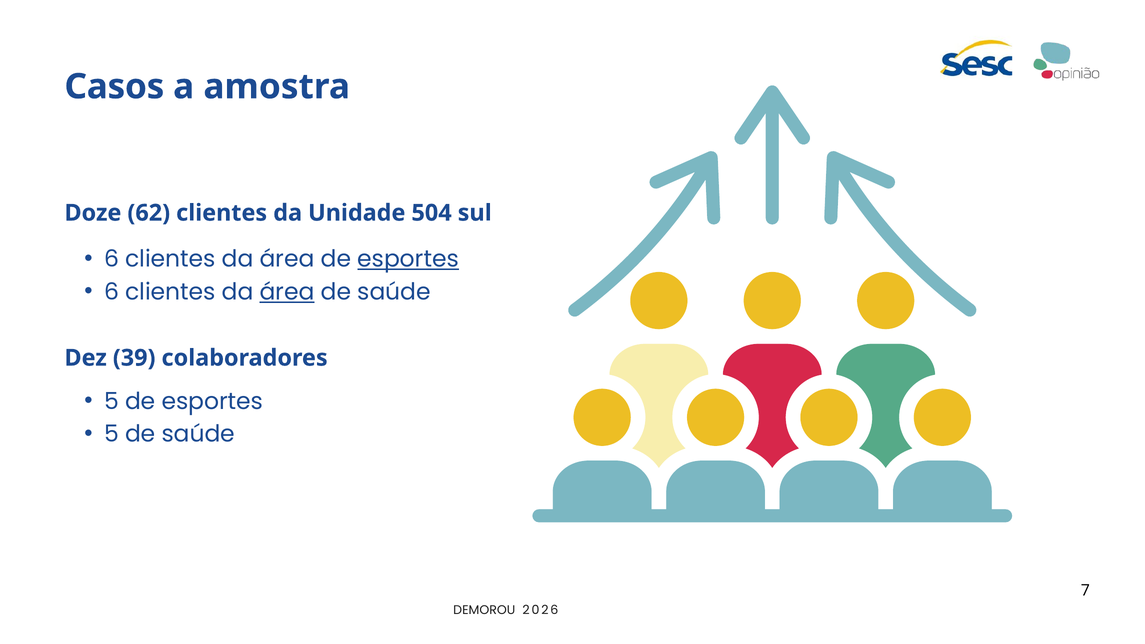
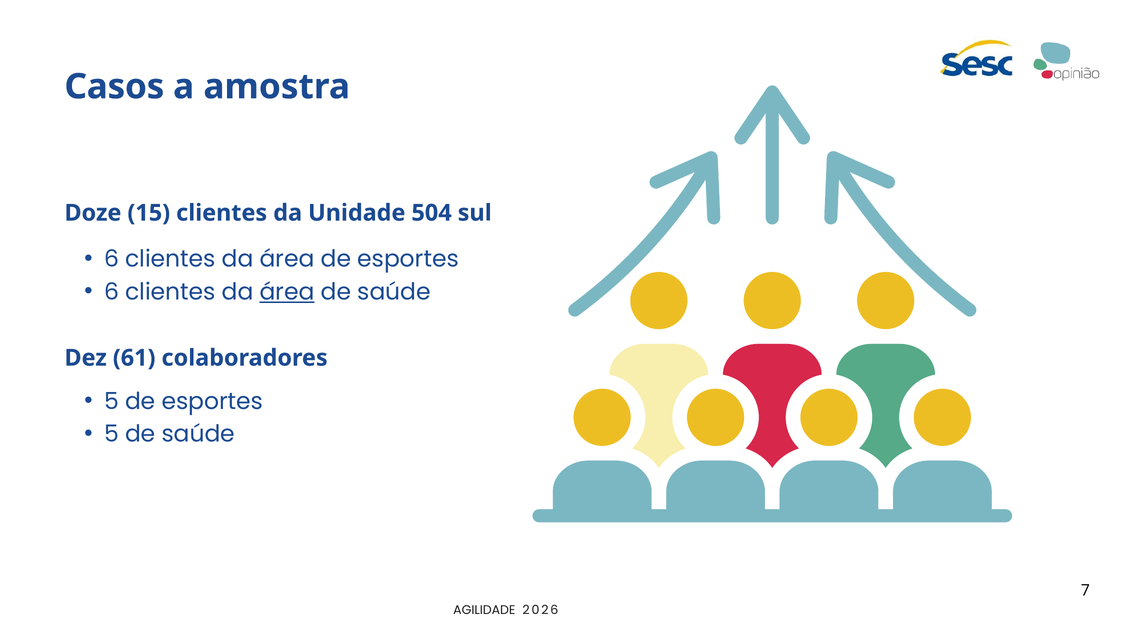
62: 62 -> 15
esportes at (408, 259) underline: present -> none
39: 39 -> 61
DEMOROU: DEMOROU -> AGILIDADE
